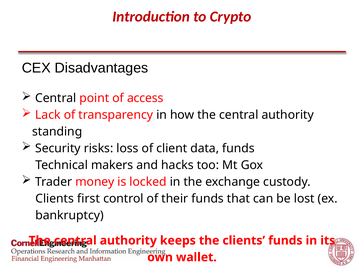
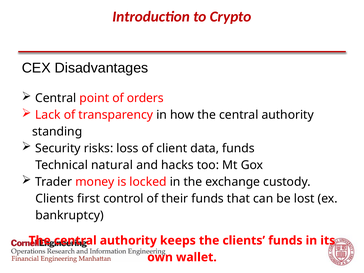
access: access -> orders
makers: makers -> natural
